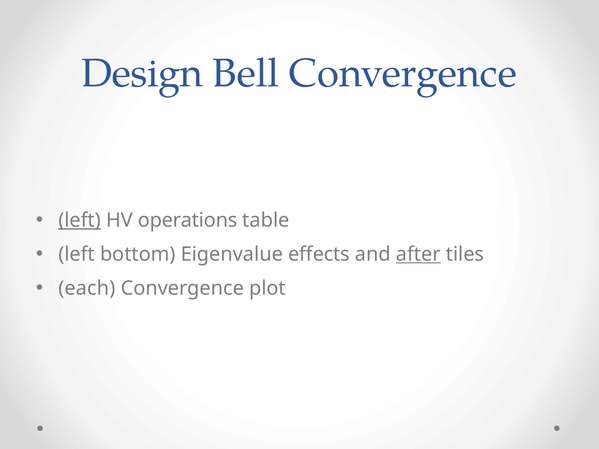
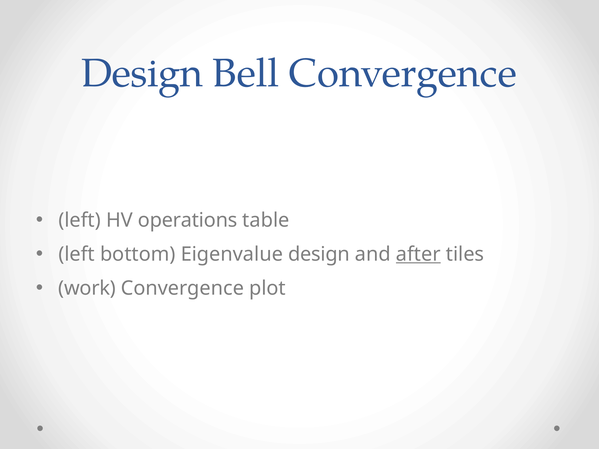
left at (80, 221) underline: present -> none
Eigenvalue effects: effects -> design
each: each -> work
